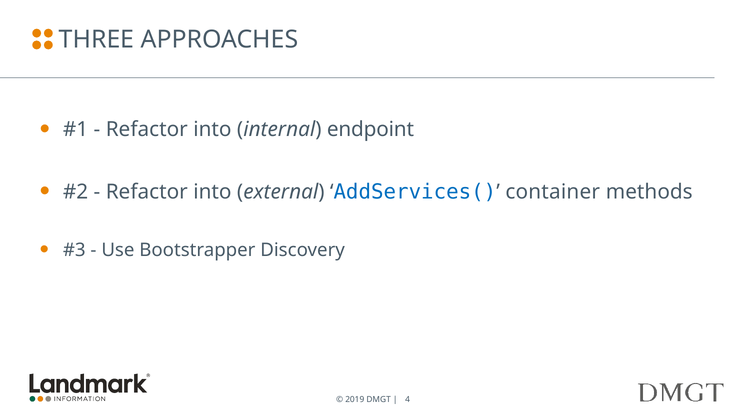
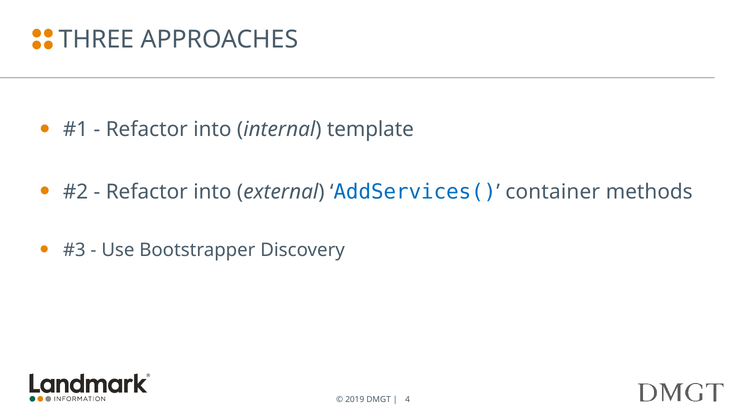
endpoint: endpoint -> template
